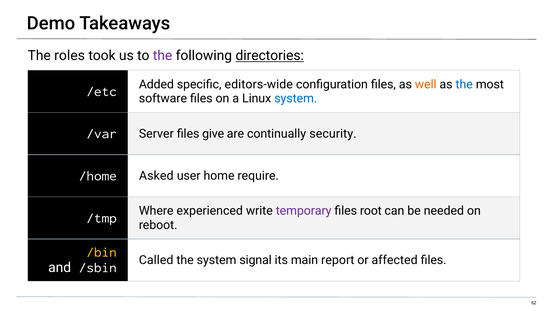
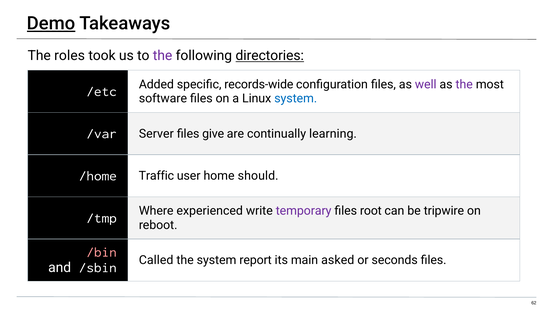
Demo underline: none -> present
editors-wide: editors-wide -> records-wide
well colour: orange -> purple
the at (464, 84) colour: blue -> purple
security: security -> learning
Asked: Asked -> Traffic
require: require -> should
needed: needed -> tripwire
/bin colour: yellow -> pink
signal: signal -> report
report: report -> asked
affected: affected -> seconds
